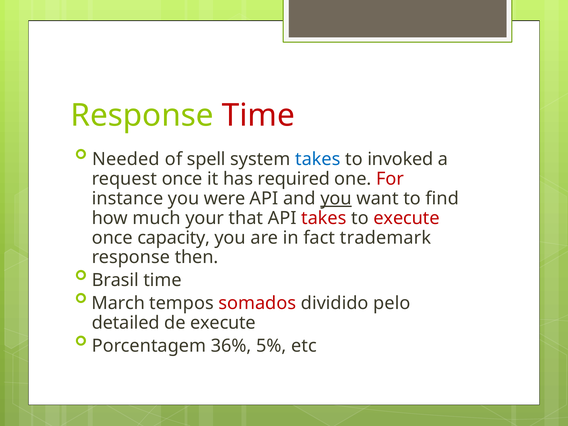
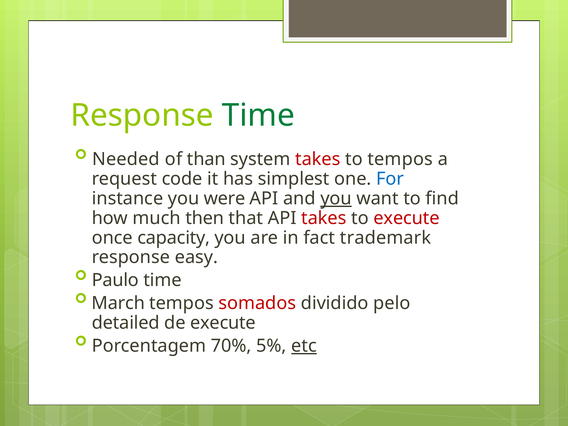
Time at (258, 115) colour: red -> green
spell: spell -> than
takes at (318, 159) colour: blue -> red
to invoked: invoked -> tempos
request once: once -> code
required: required -> simplest
For colour: red -> blue
your: your -> then
then: then -> easy
Brasil: Brasil -> Paulo
36%: 36% -> 70%
etc underline: none -> present
